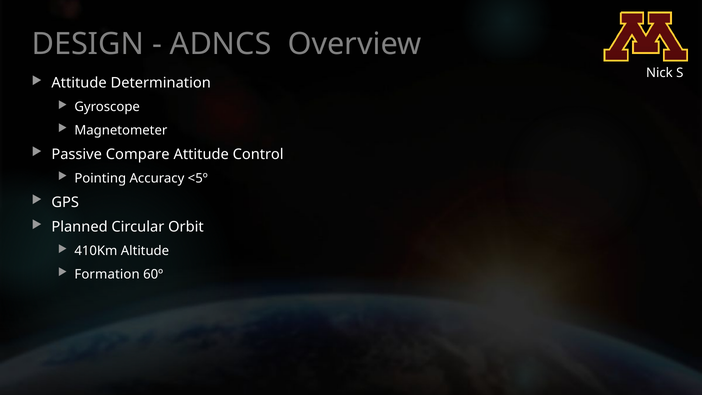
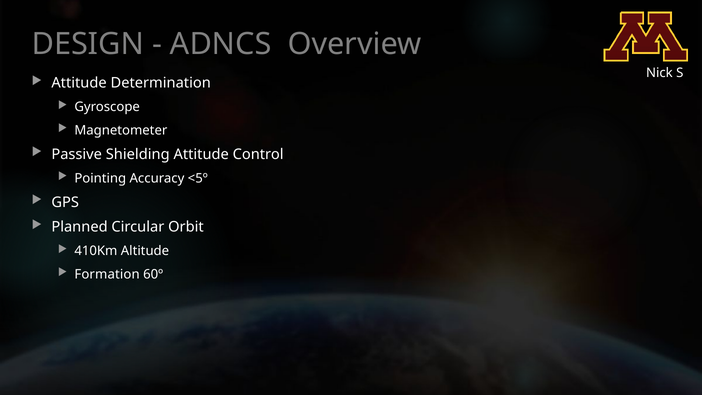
Compare: Compare -> Shielding
